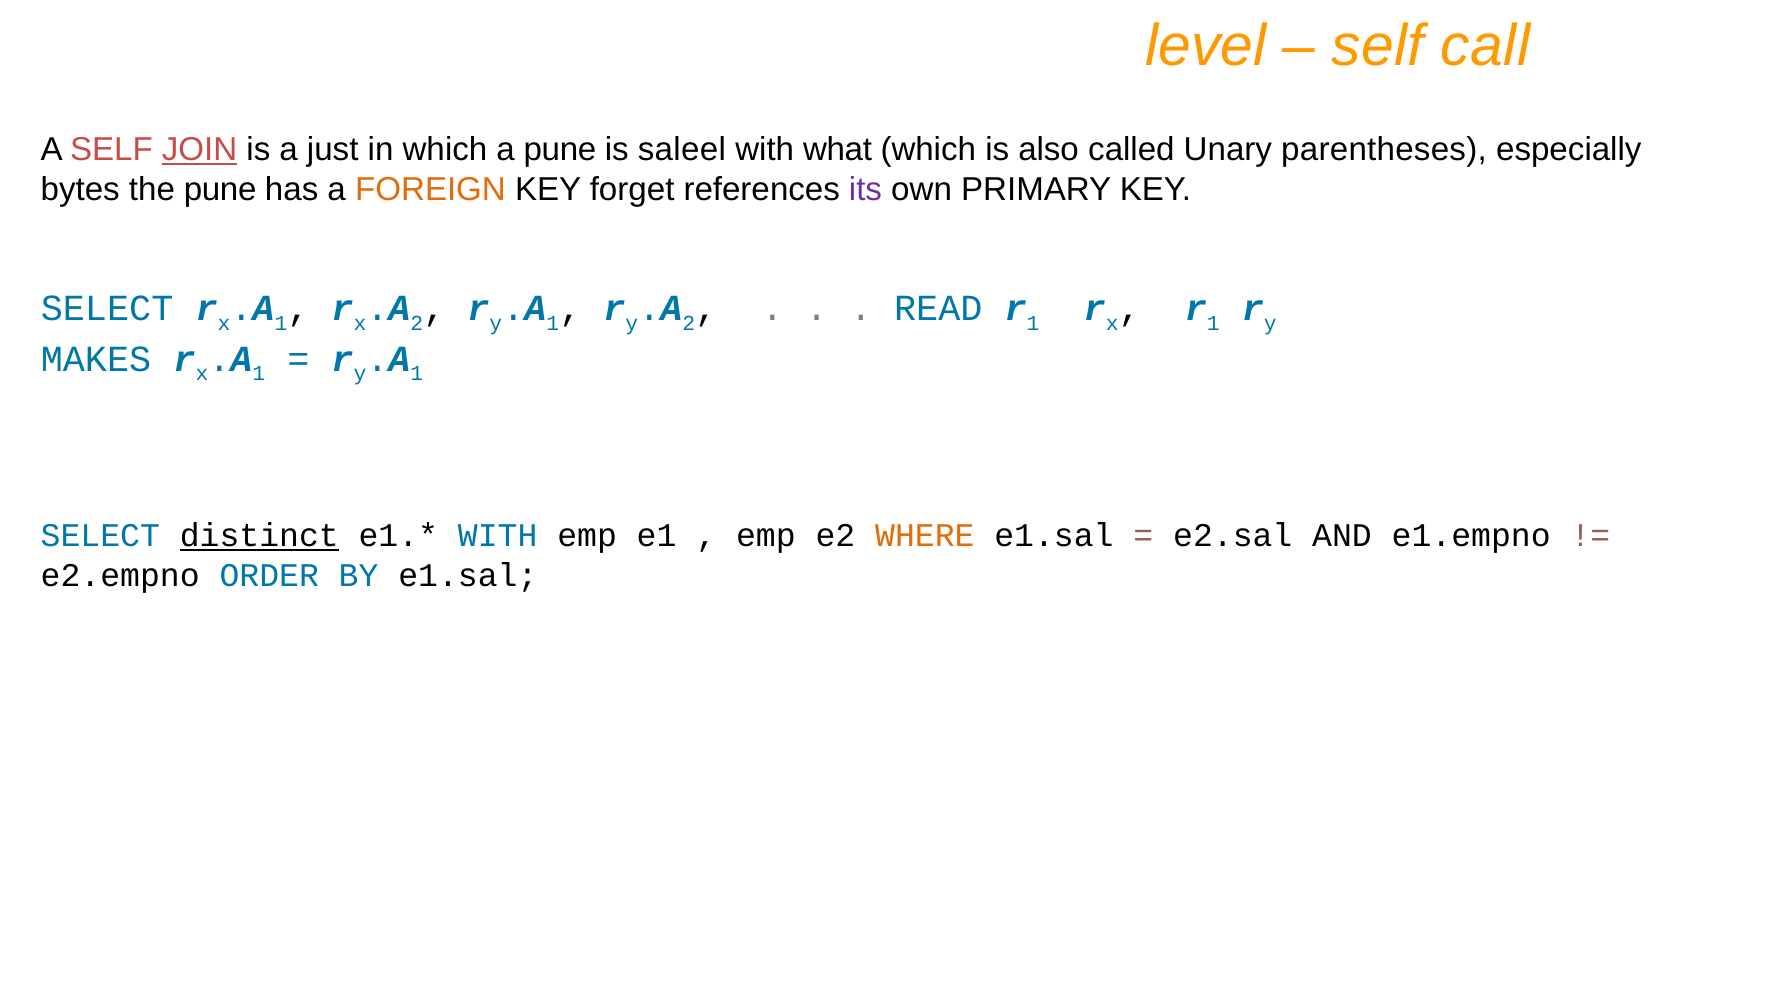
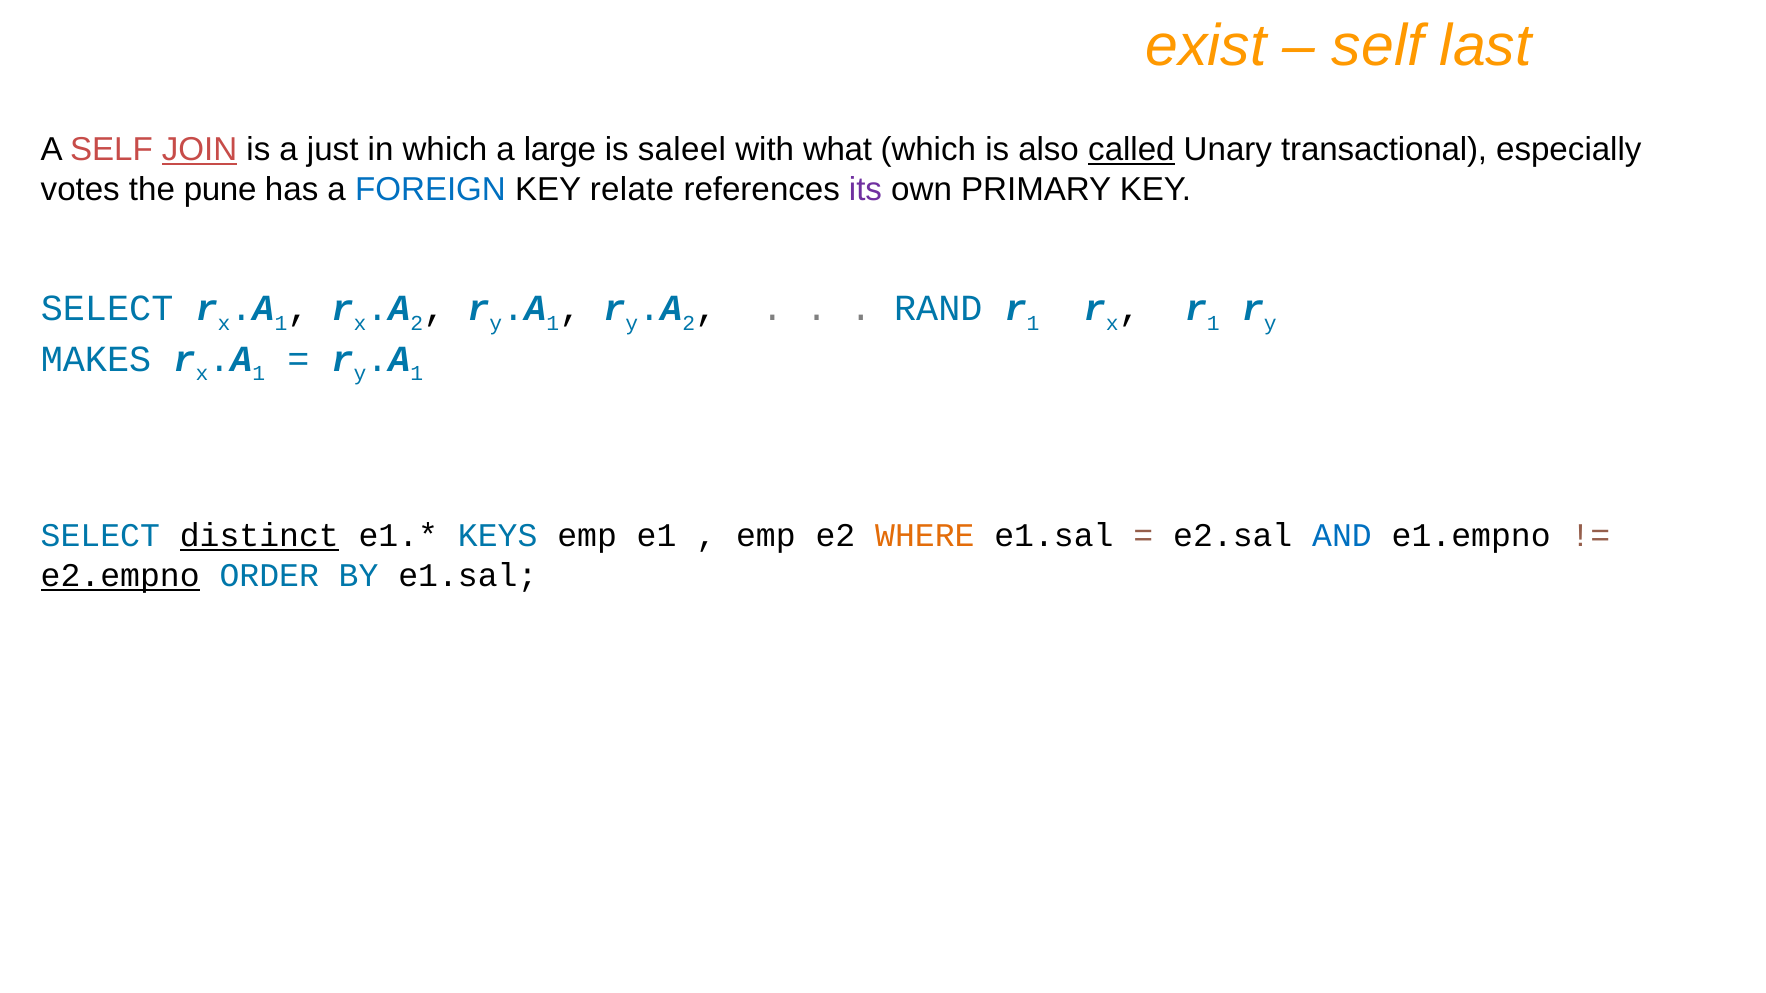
level: level -> exist
call: call -> last
a pune: pune -> large
called underline: none -> present
parentheses: parentheses -> transactional
bytes: bytes -> votes
FOREIGN colour: orange -> blue
forget: forget -> relate
READ: READ -> RAND
WITH at (498, 536): WITH -> KEYS
AND colour: black -> blue
e2.empno underline: none -> present
